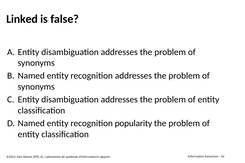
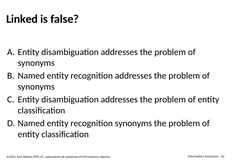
recognition popularity: popularity -> synonyms
